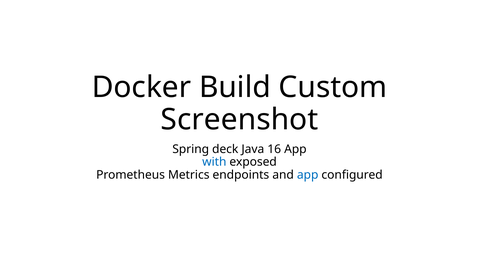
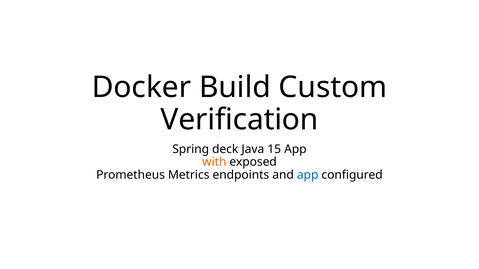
Screenshot: Screenshot -> Verification
16: 16 -> 15
with colour: blue -> orange
